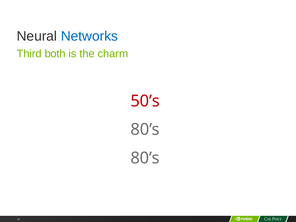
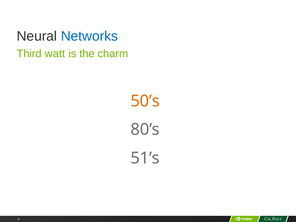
both: both -> watt
50’s colour: red -> orange
80’s at (145, 158): 80’s -> 51’s
